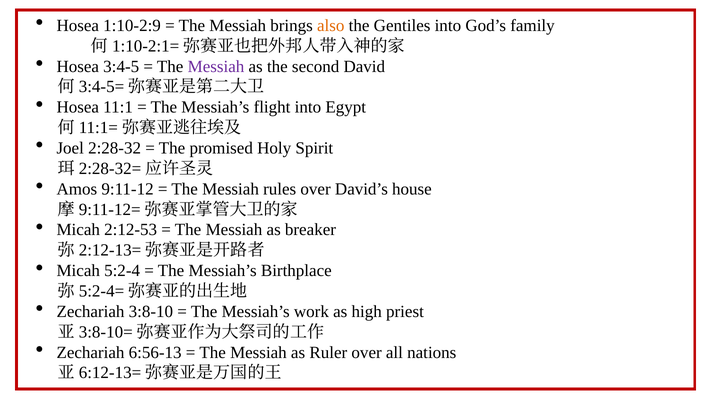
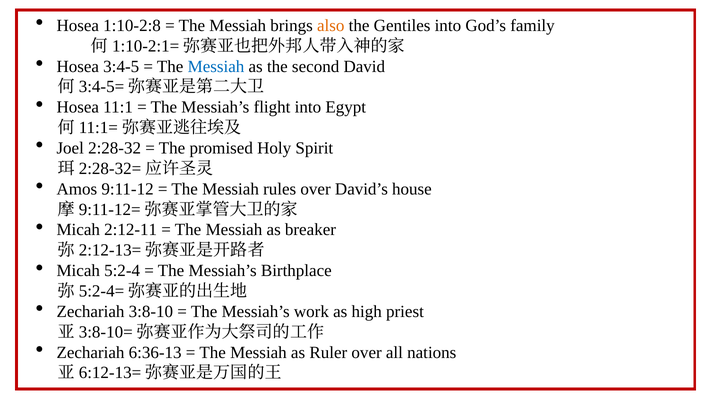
1:10-2:9: 1:10-2:9 -> 1:10-2:8
Messiah at (216, 66) colour: purple -> blue
2:12-53: 2:12-53 -> 2:12-11
6:56-13: 6:56-13 -> 6:36-13
